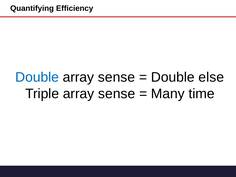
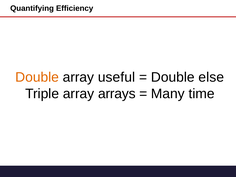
Double at (37, 77) colour: blue -> orange
sense at (116, 77): sense -> useful
Triple array sense: sense -> arrays
